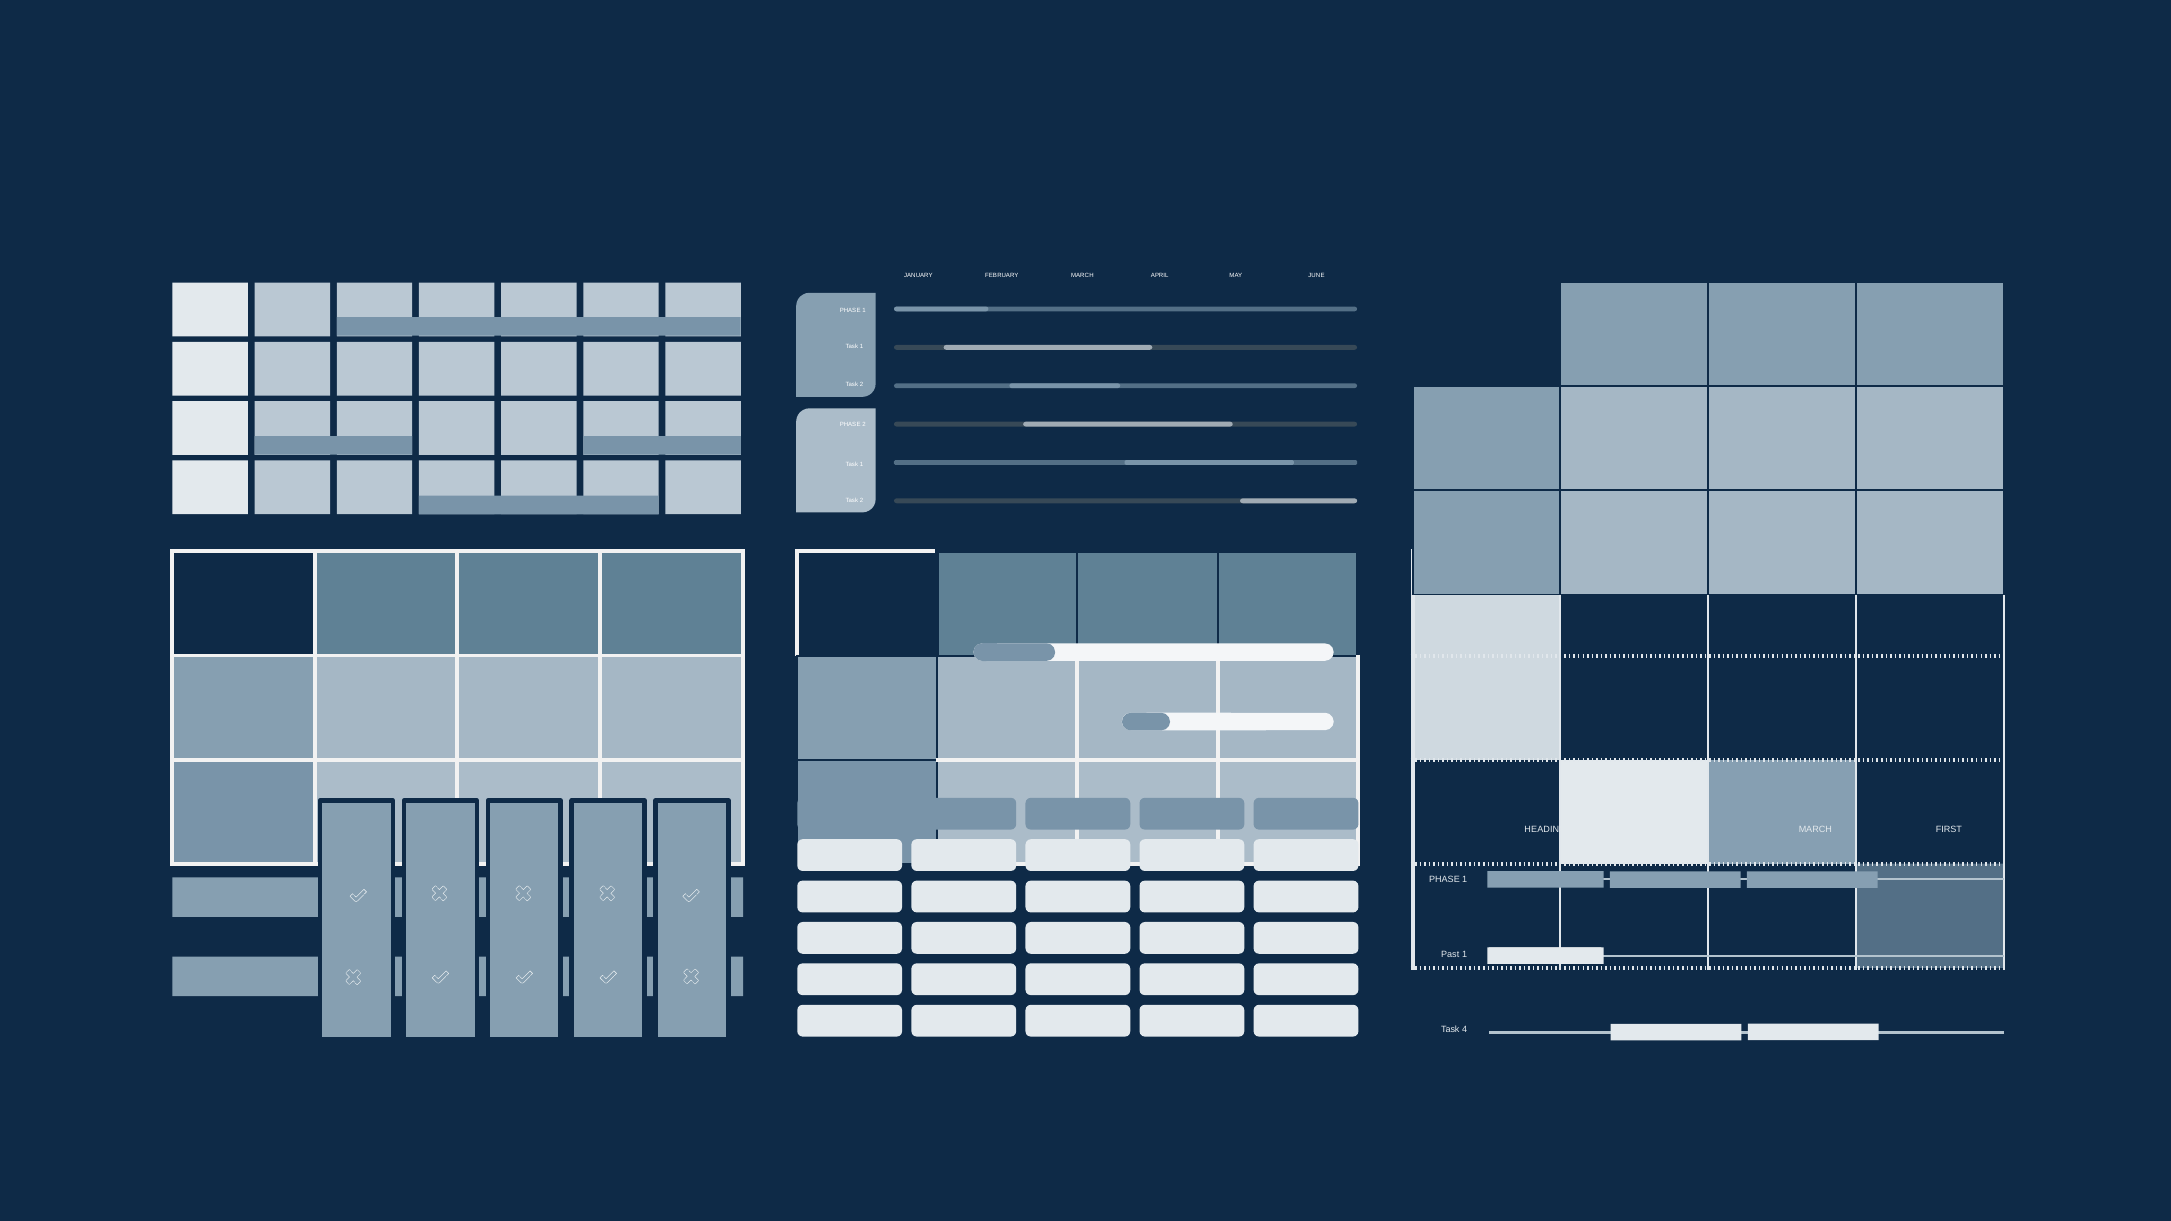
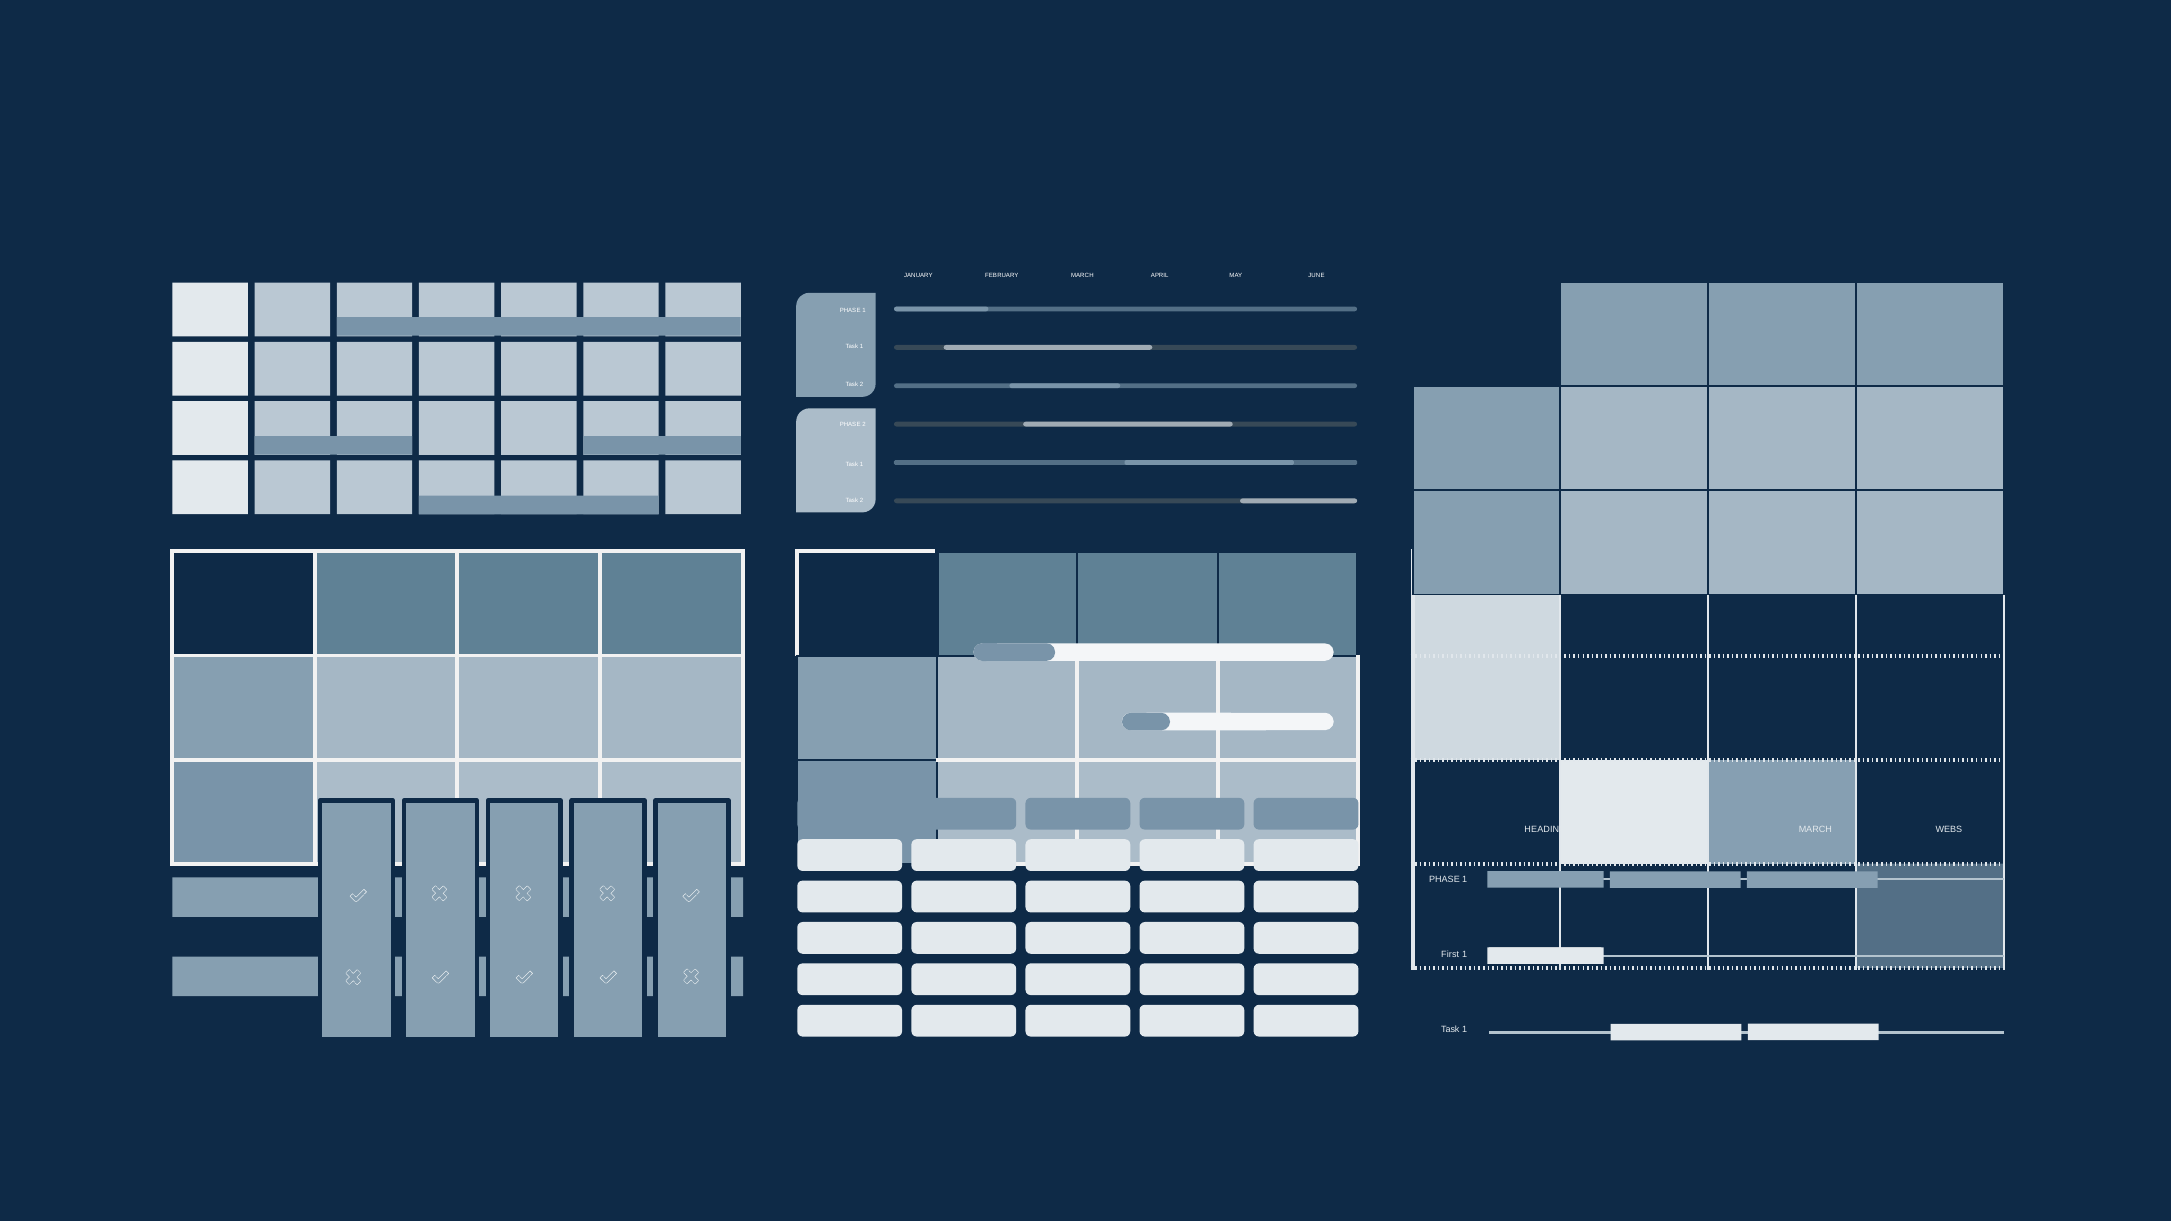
FIRST: FIRST -> WEBS
Past: Past -> First
4 at (1465, 1030): 4 -> 1
